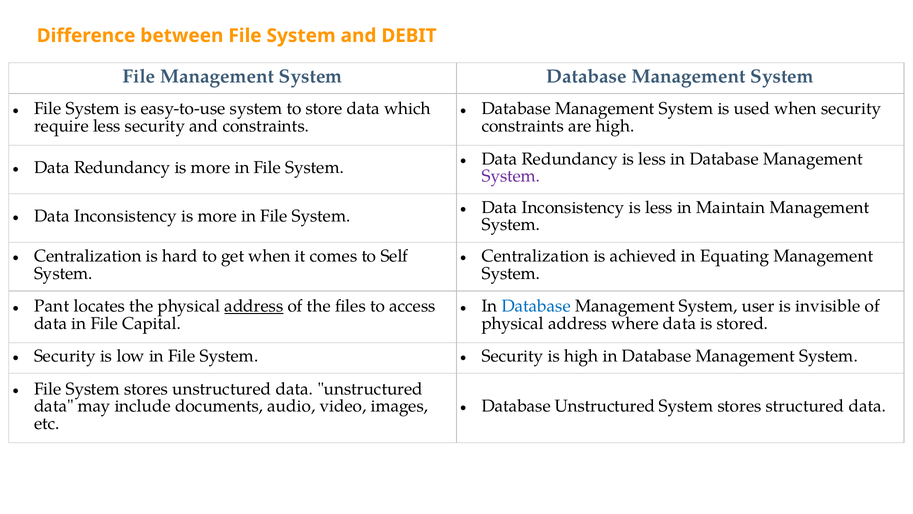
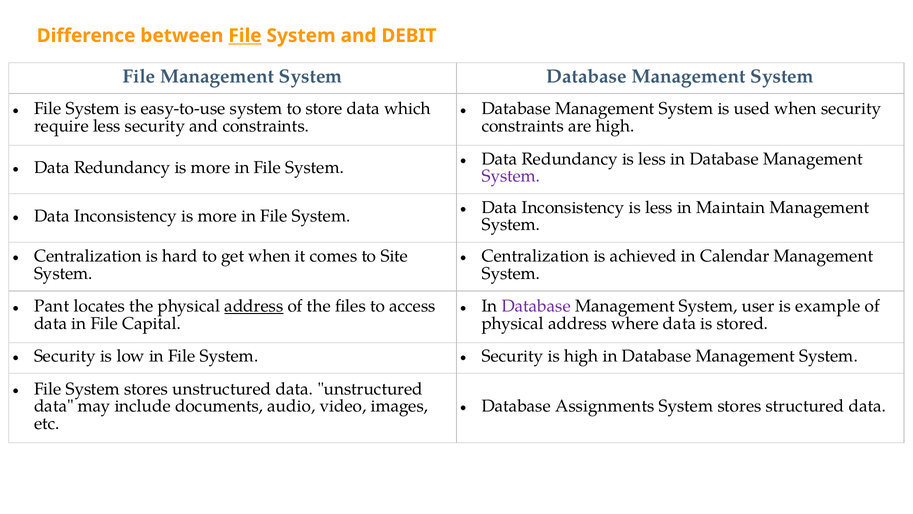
File at (245, 36) underline: none -> present
Self: Self -> Site
Equating: Equating -> Calendar
Database at (536, 306) colour: blue -> purple
invisible: invisible -> example
Database Unstructured: Unstructured -> Assignments
